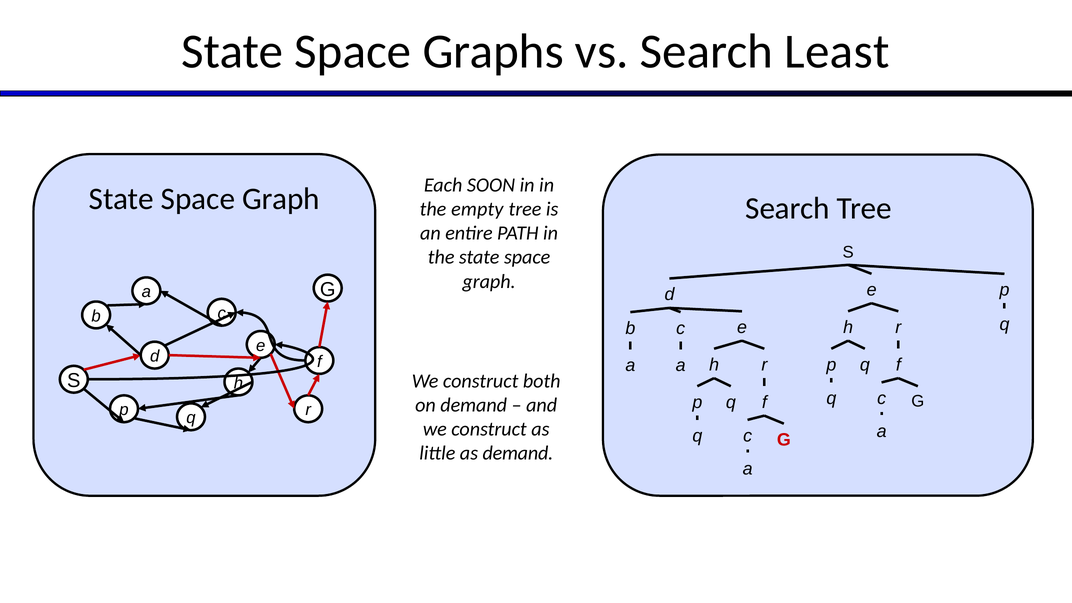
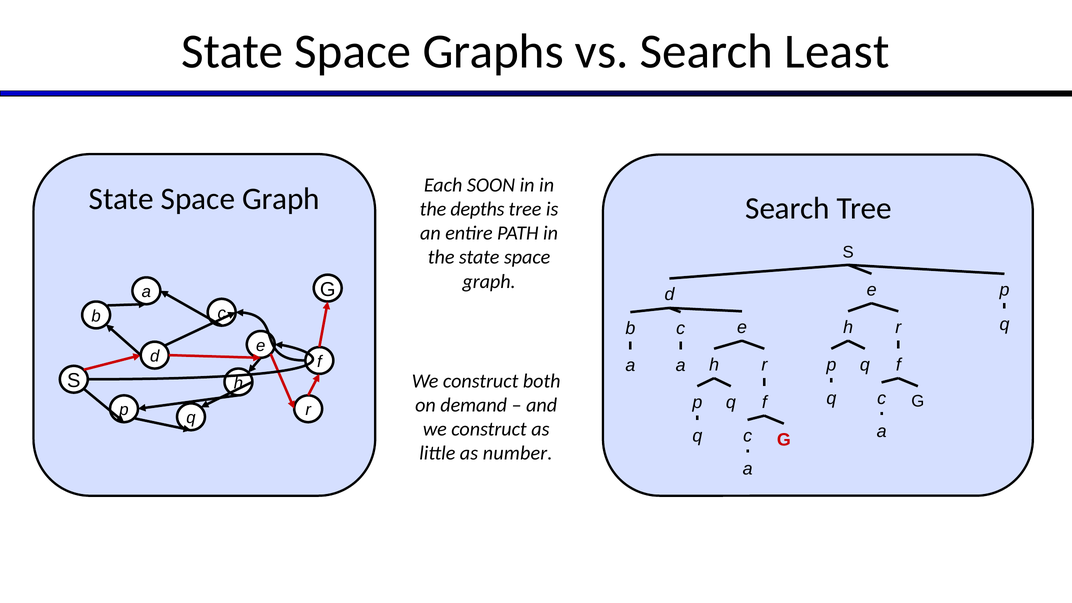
empty: empty -> depths
as demand: demand -> number
